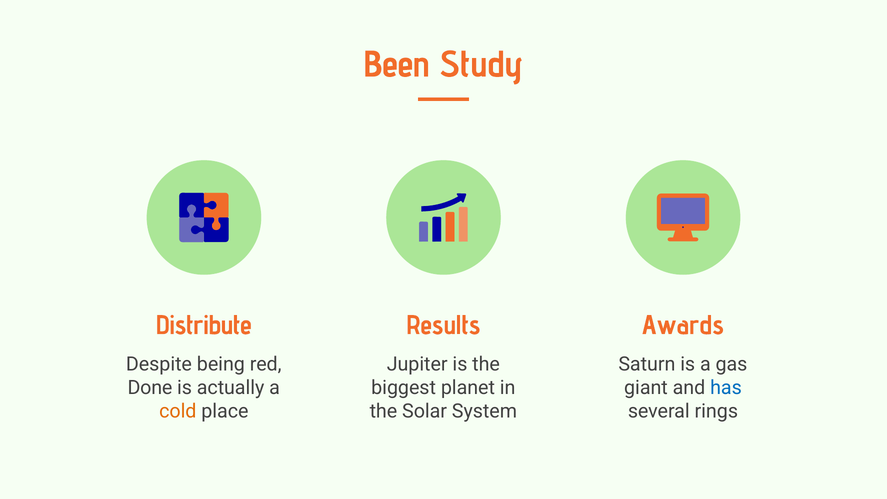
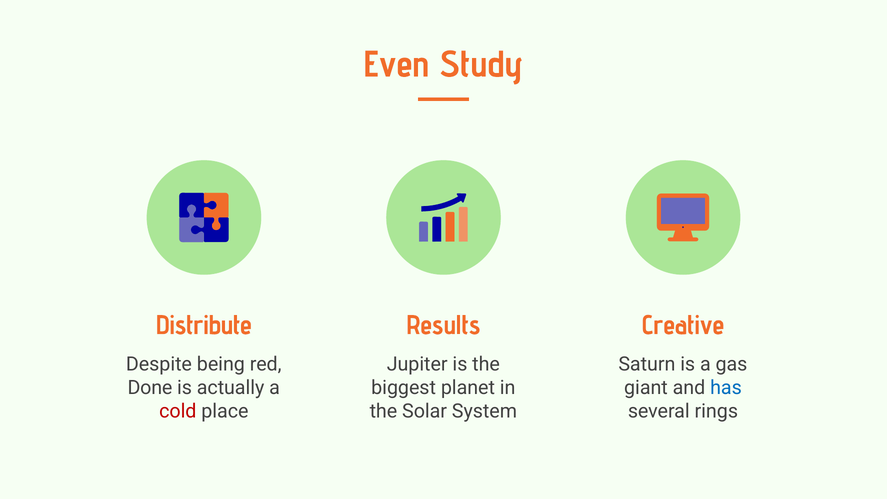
Been: Been -> Even
Awards: Awards -> Creative
cold colour: orange -> red
